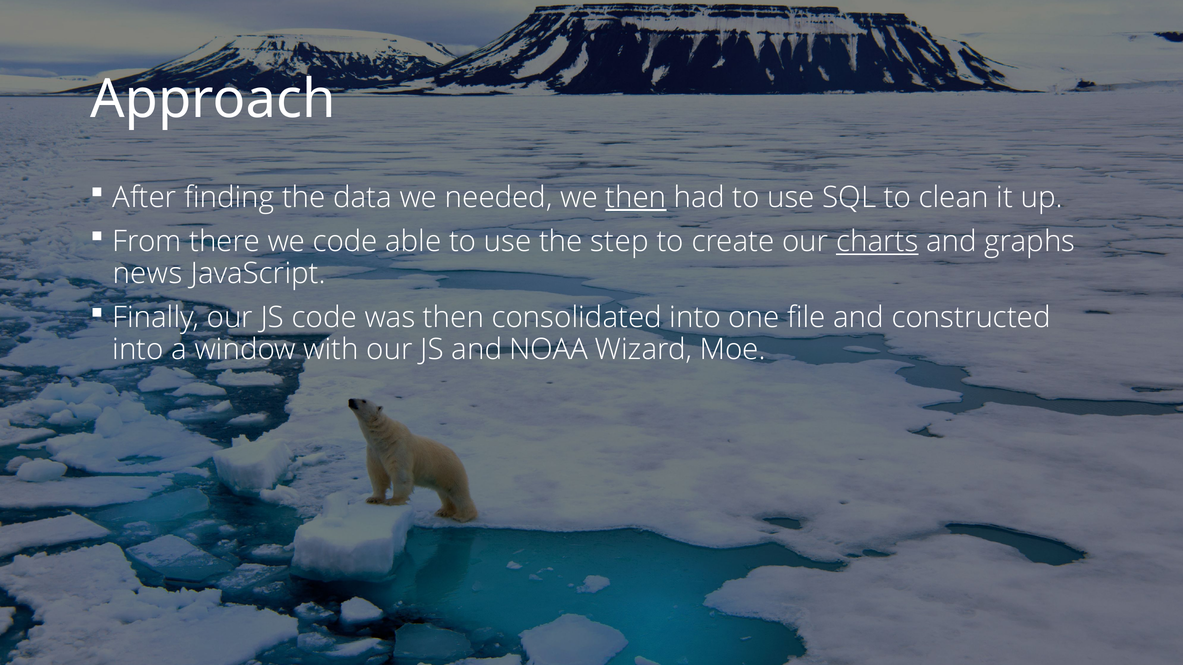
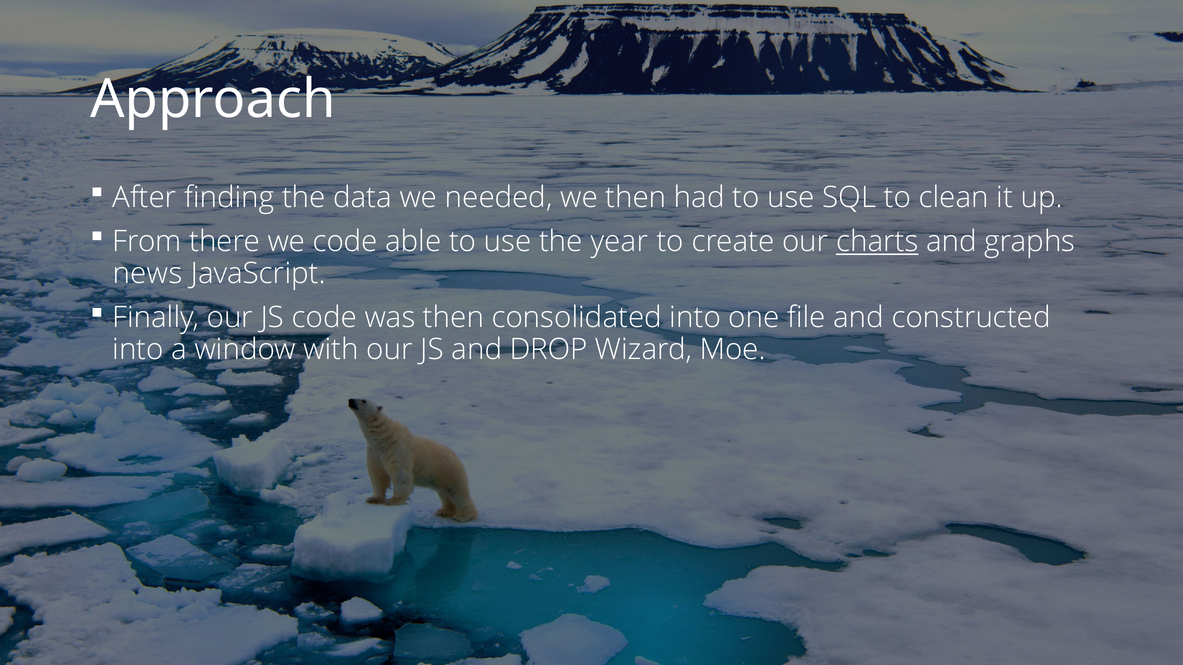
then at (636, 197) underline: present -> none
step: step -> year
NOAA: NOAA -> DROP
